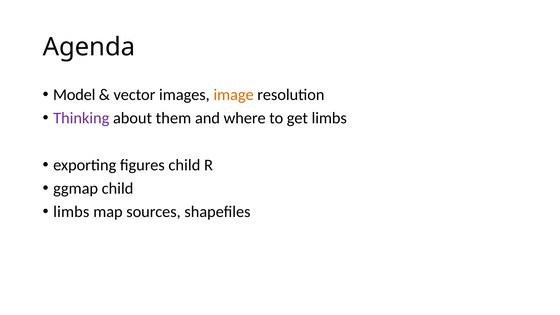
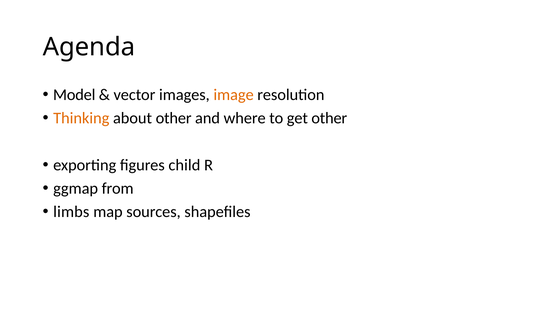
Thinking colour: purple -> orange
about them: them -> other
get limbs: limbs -> other
ggmap child: child -> from
